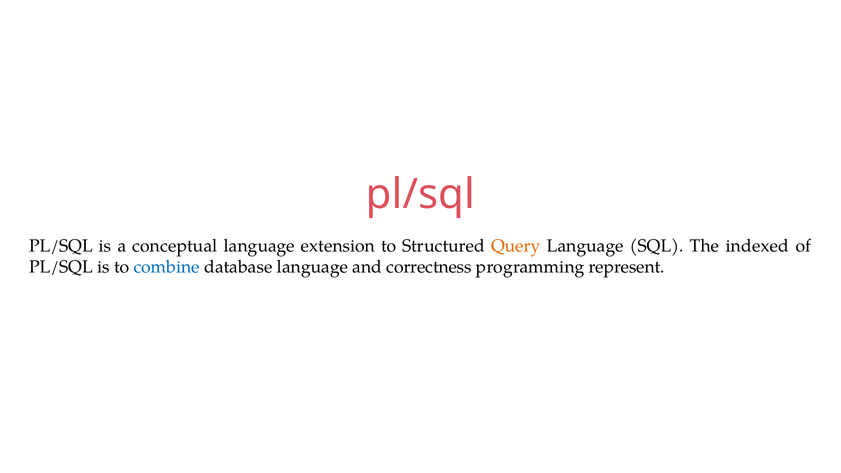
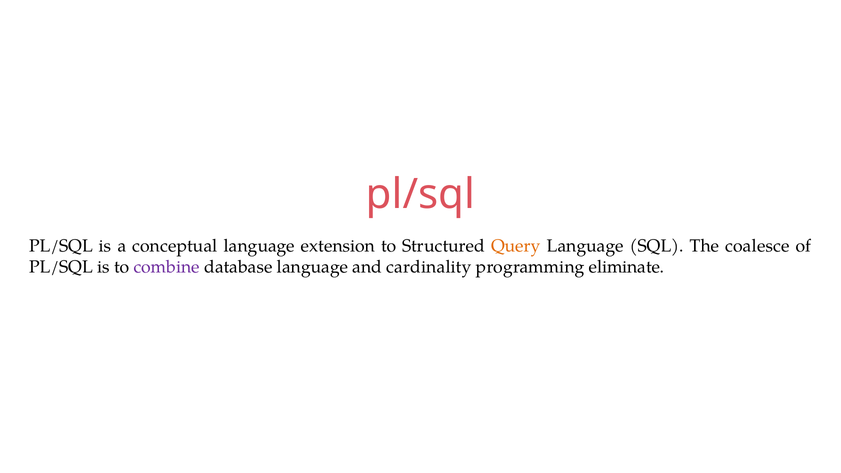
indexed: indexed -> coalesce
combine colour: blue -> purple
correctness: correctness -> cardinality
represent: represent -> eliminate
